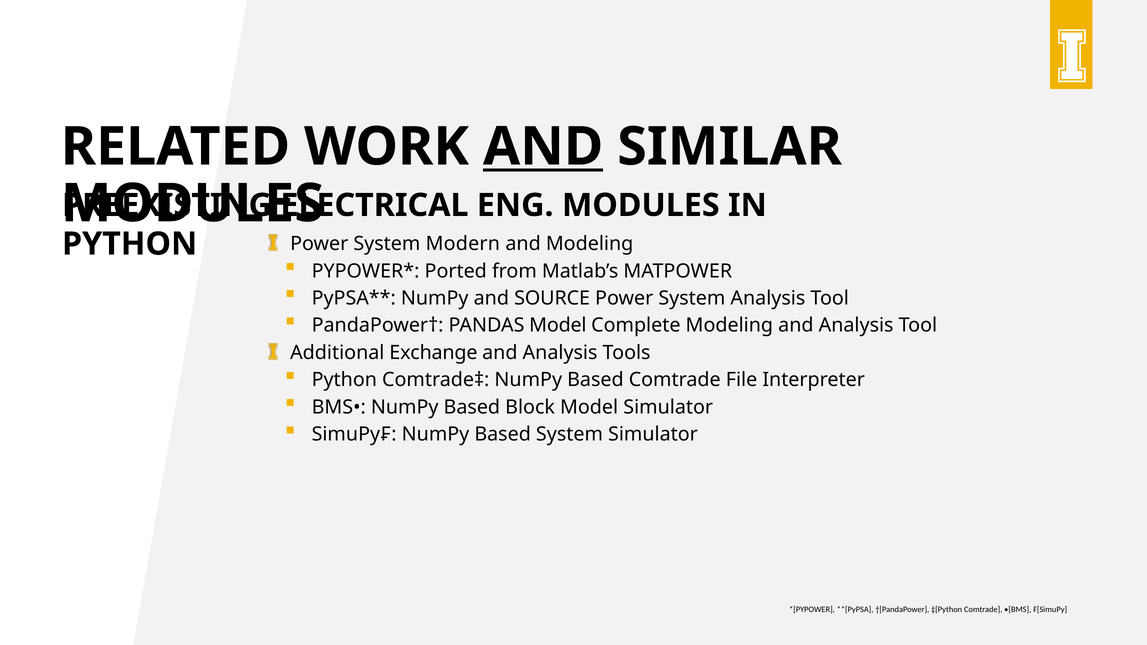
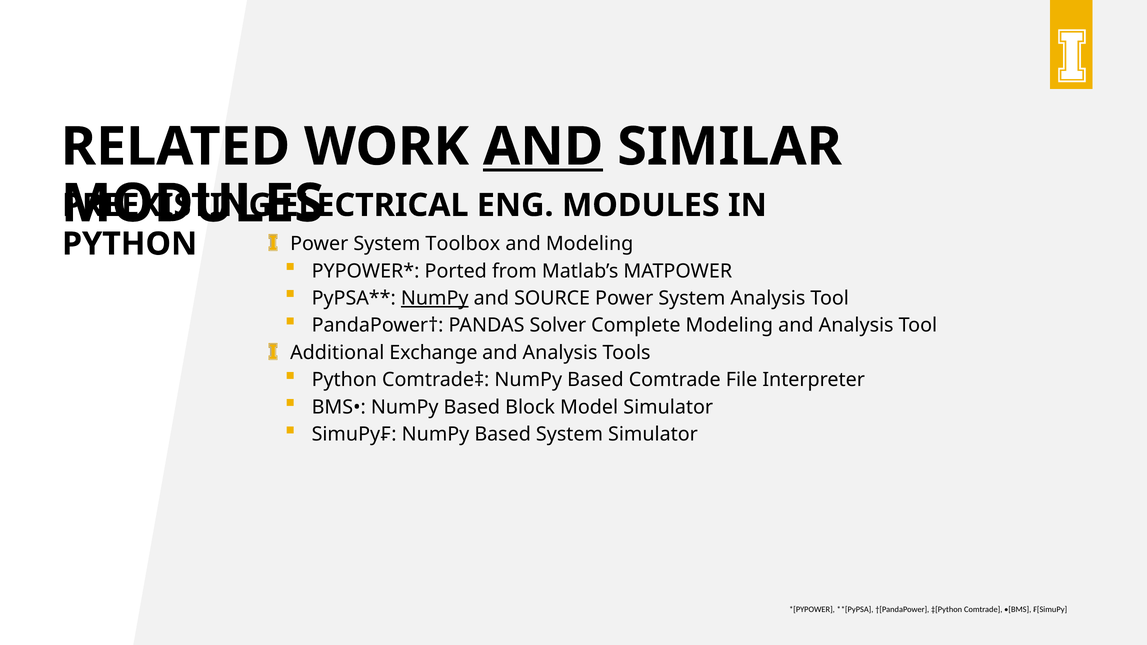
Modern: Modern -> Toolbox
NumPy at (435, 298) underline: none -> present
PANDAS Model: Model -> Solver
